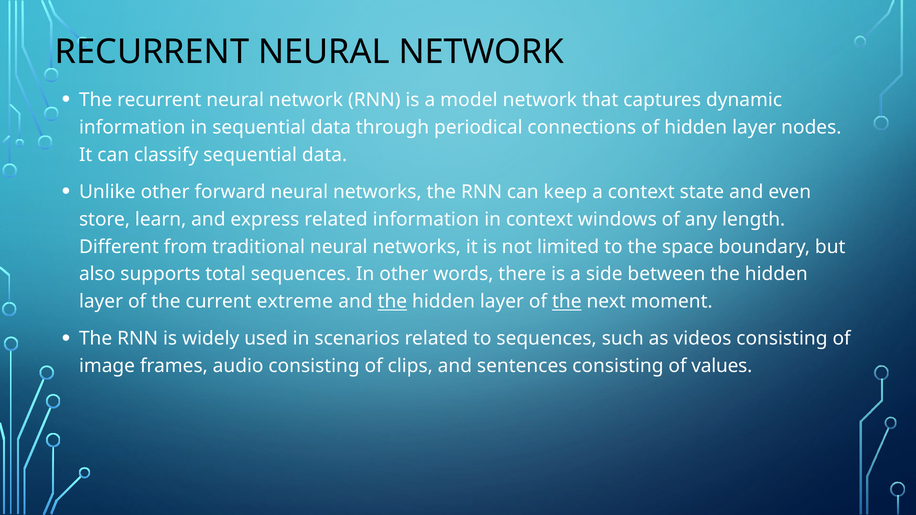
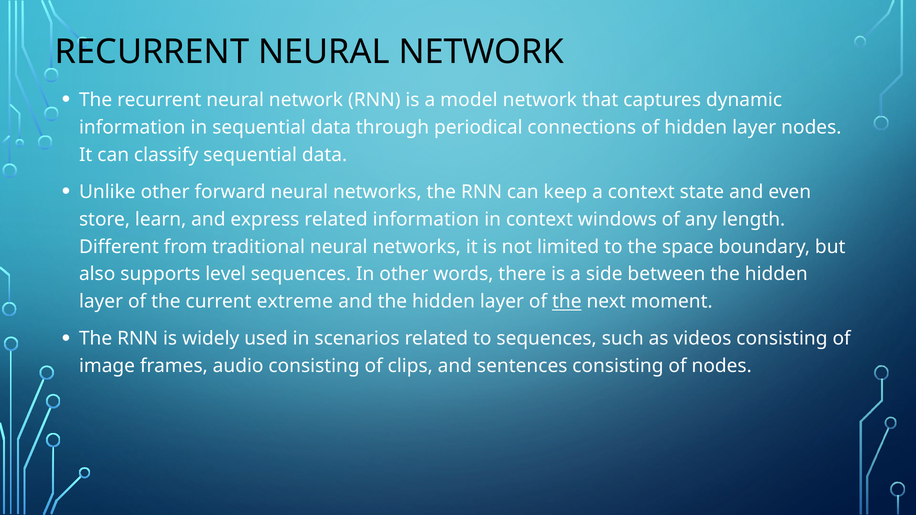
total: total -> level
the at (392, 302) underline: present -> none
of values: values -> nodes
